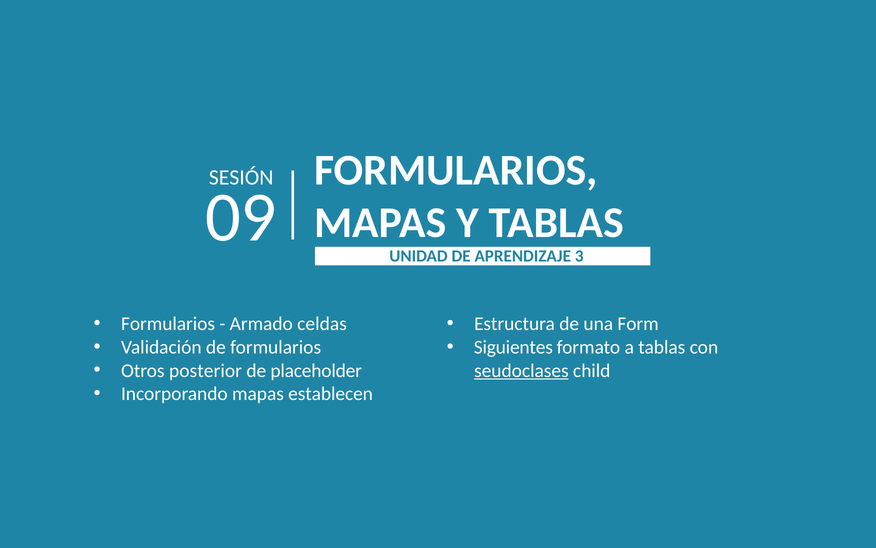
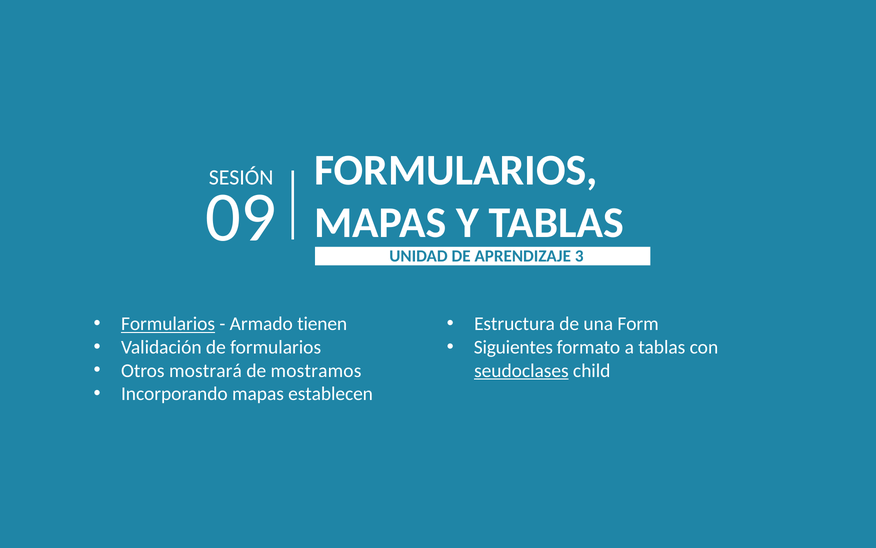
Formularios at (168, 324) underline: none -> present
celdas: celdas -> tienen
posterior: posterior -> mostrará
placeholder: placeholder -> mostramos
